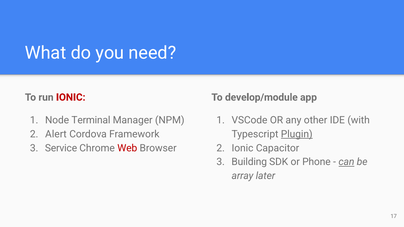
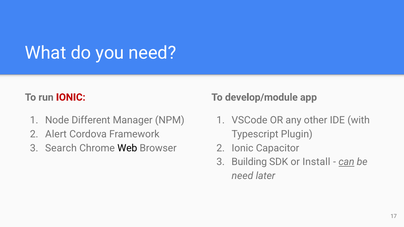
Terminal: Terminal -> Different
Plugin underline: present -> none
Service: Service -> Search
Web colour: red -> black
Phone: Phone -> Install
array at (243, 176): array -> need
